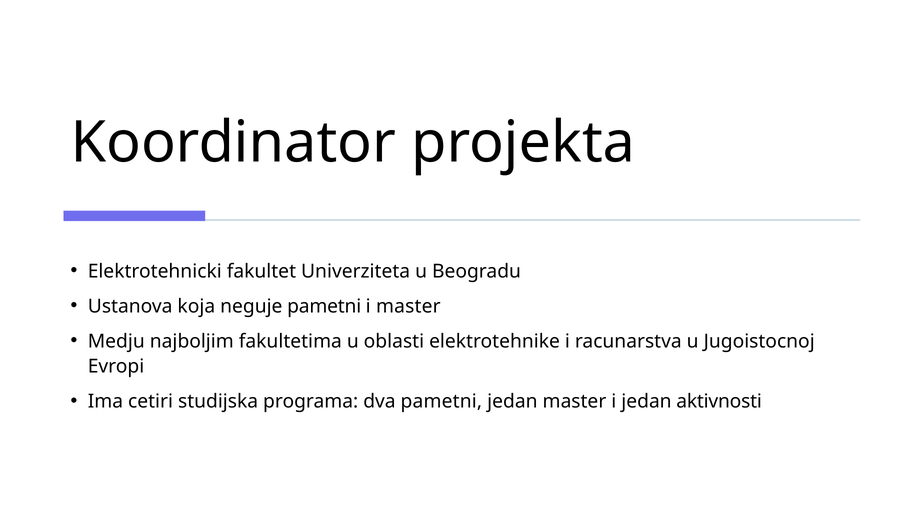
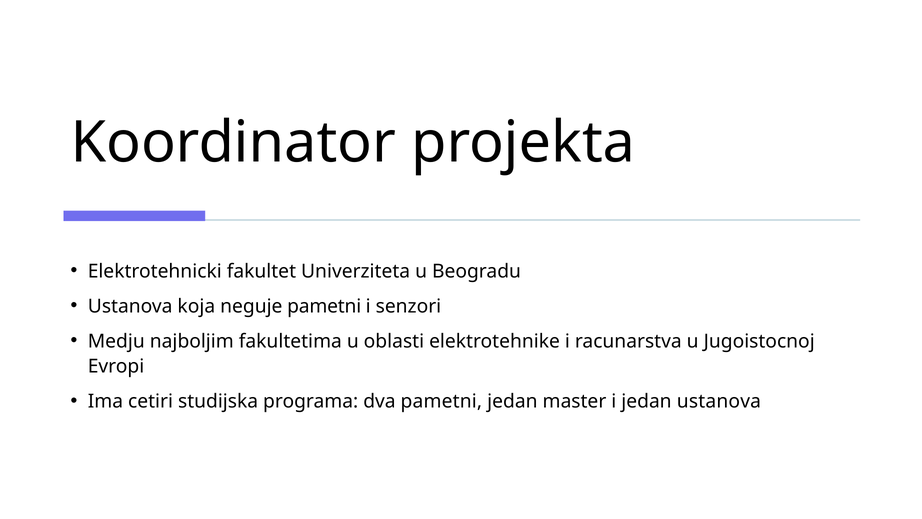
i master: master -> senzori
jedan aktivnosti: aktivnosti -> ustanova
